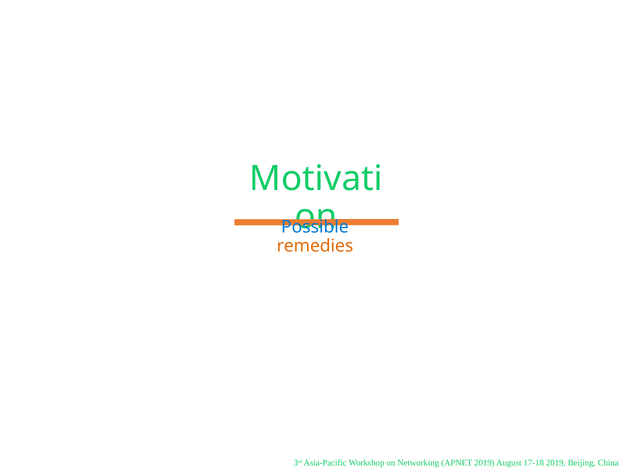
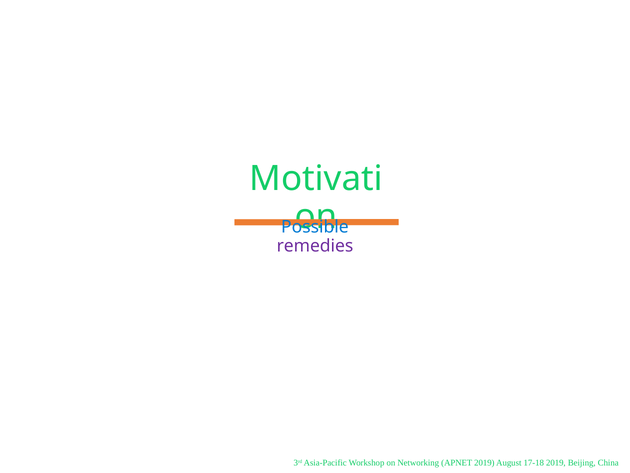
remedies colour: orange -> purple
